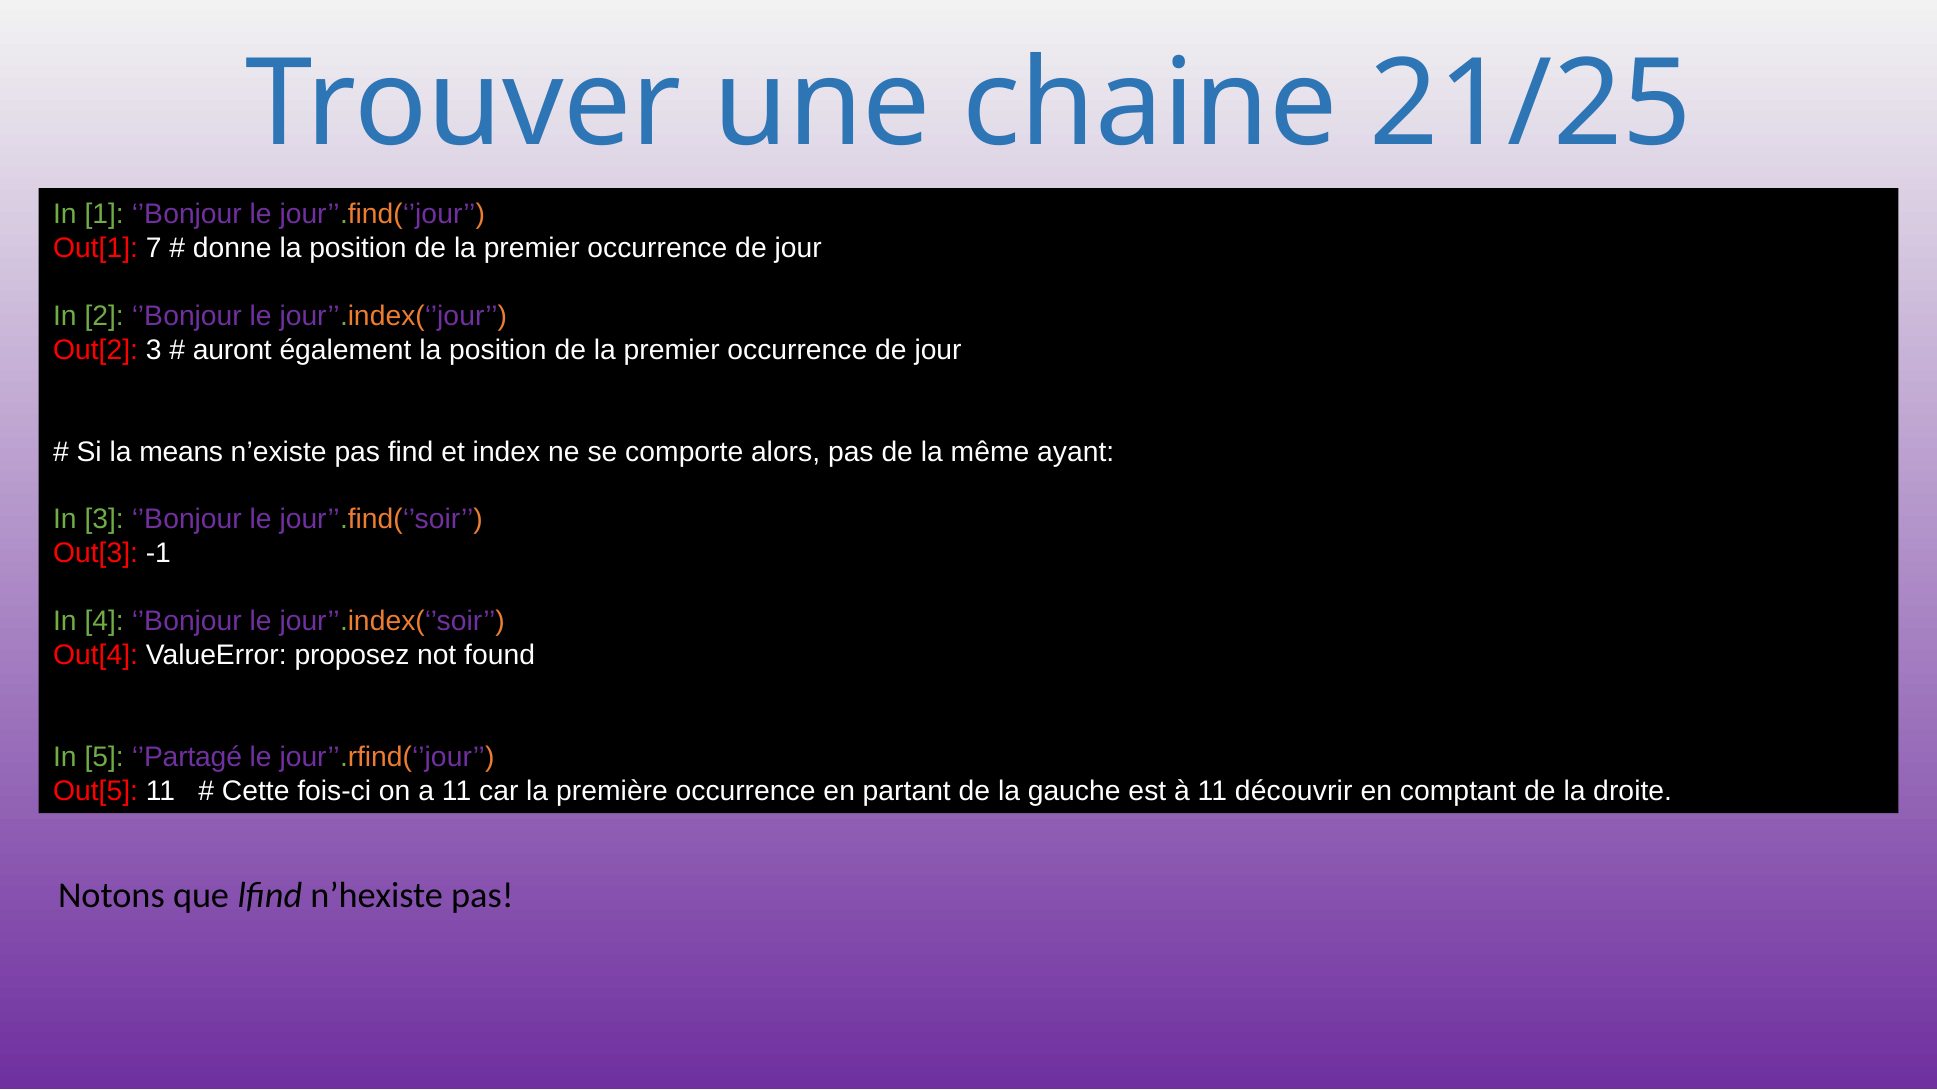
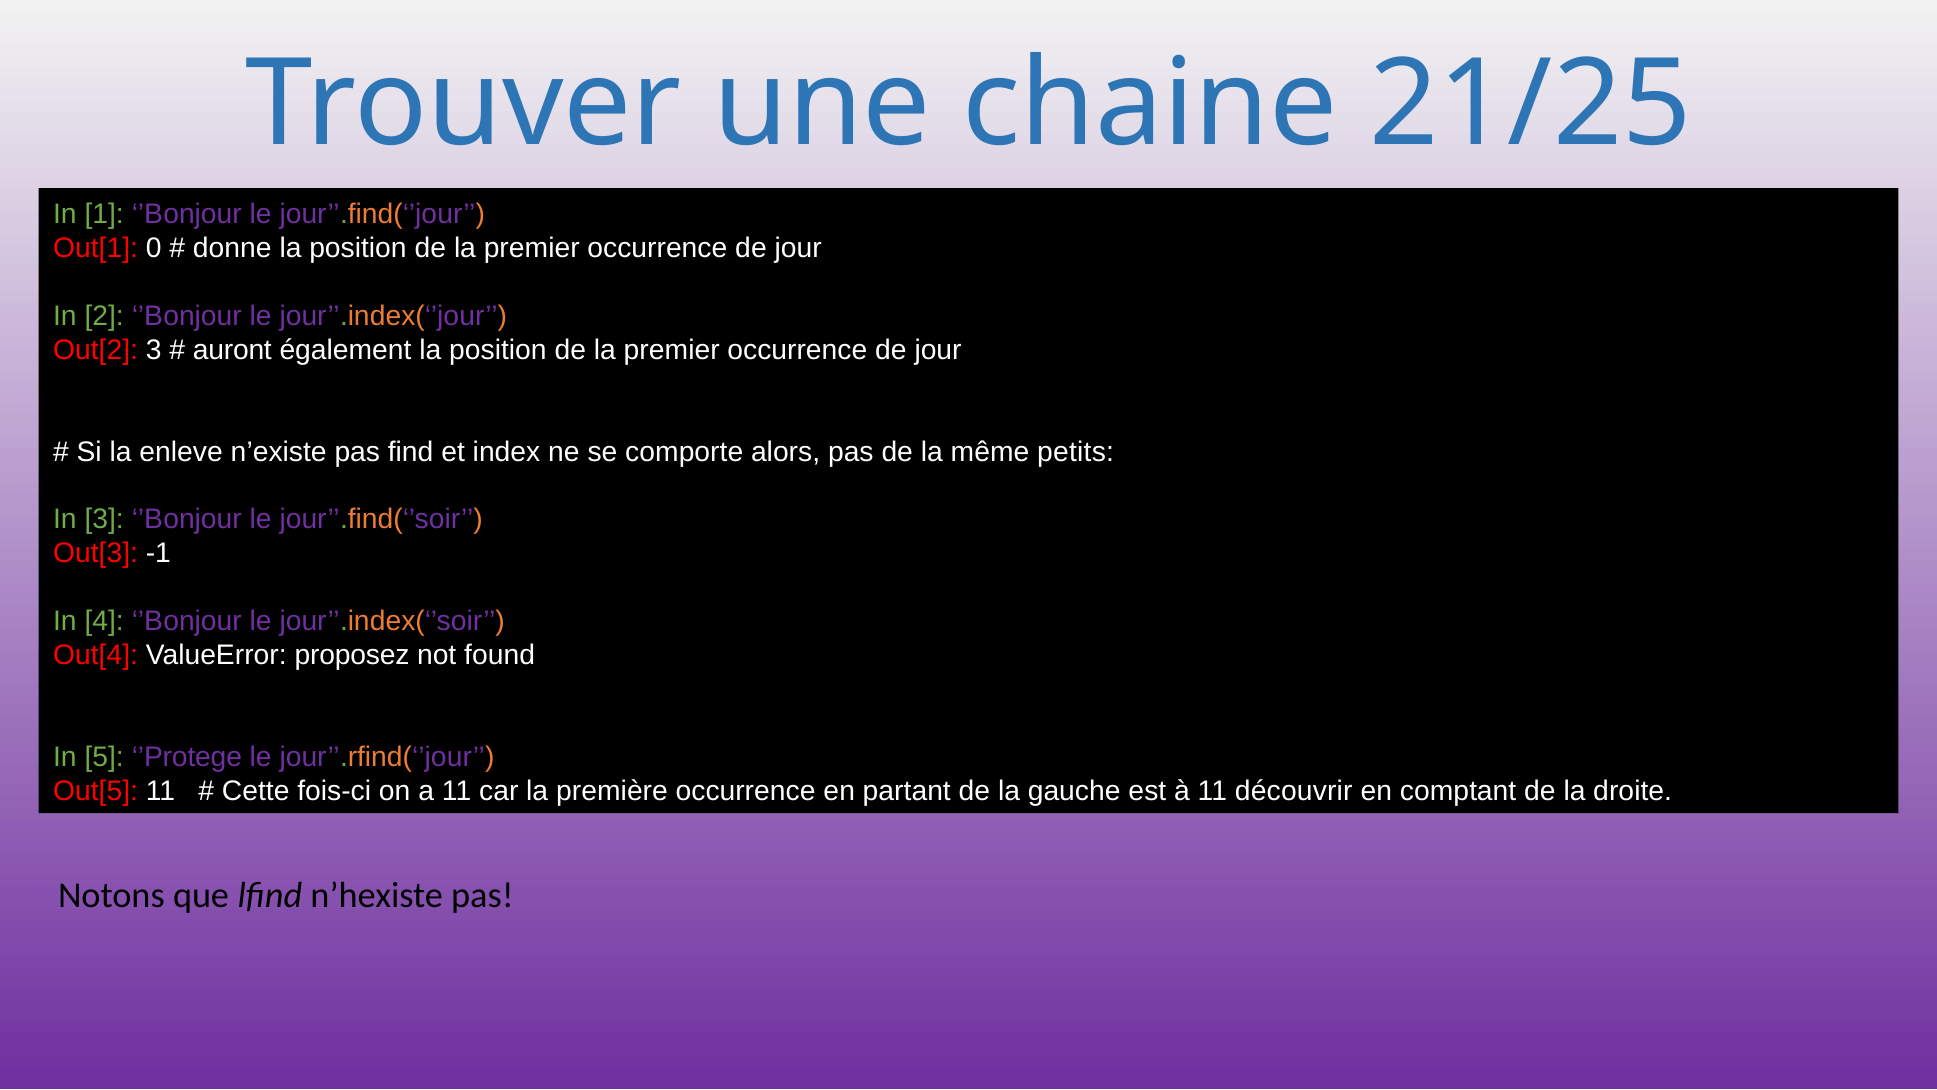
7: 7 -> 0
means: means -> enleve
ayant: ayant -> petits
’Partagé: ’Partagé -> ’Protege
